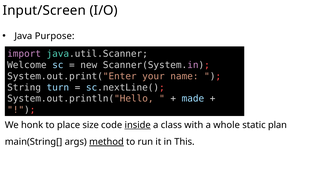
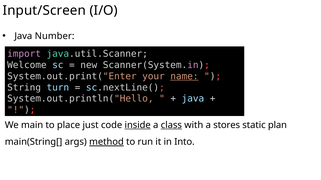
Purpose: Purpose -> Number
name underline: none -> present
made at (193, 99): made -> java
honk: honk -> main
size: size -> just
class underline: none -> present
whole: whole -> stores
This: This -> Into
